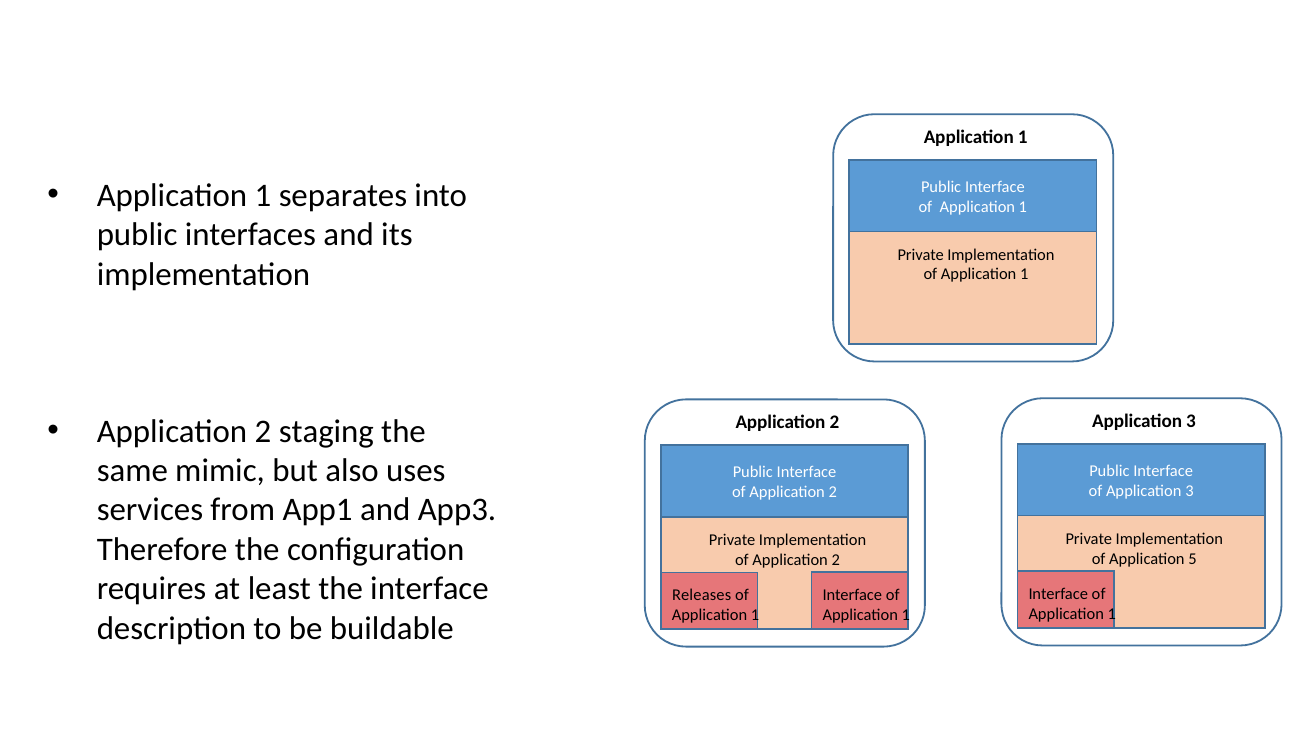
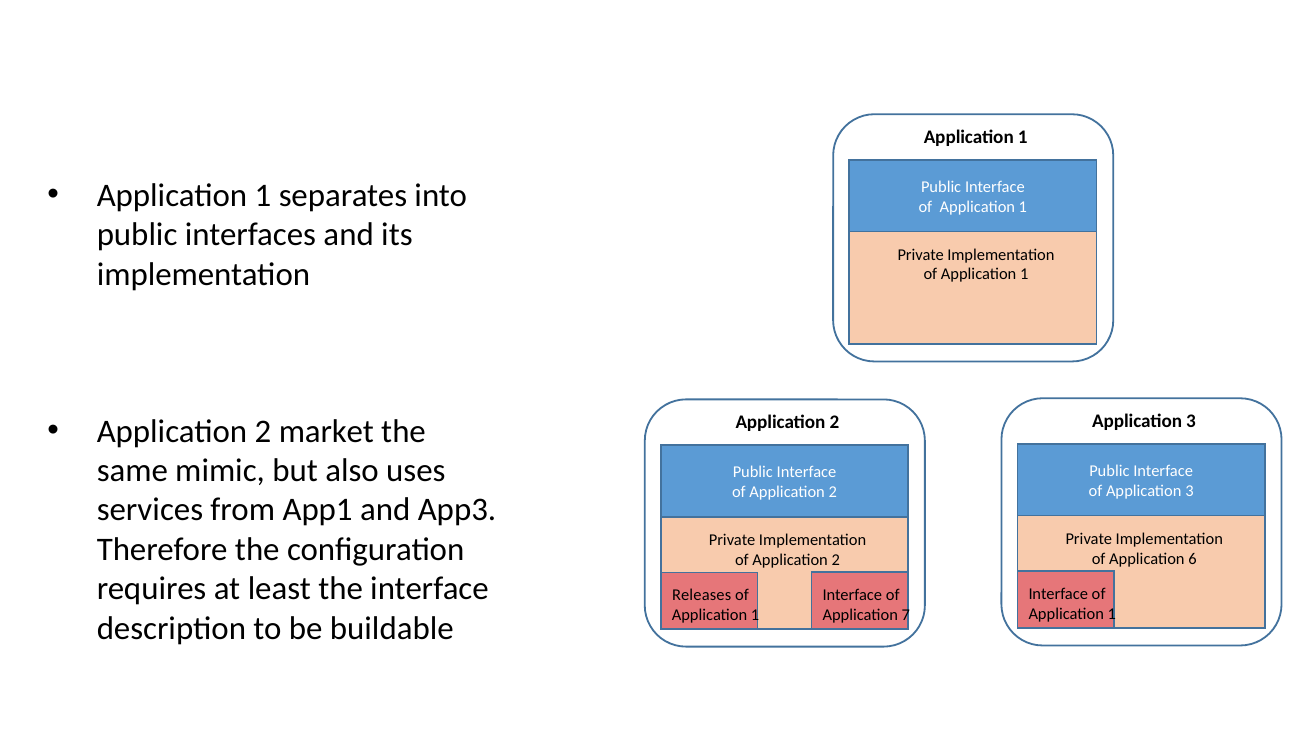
staging: staging -> market
5: 5 -> 6
1 at (906, 615): 1 -> 7
